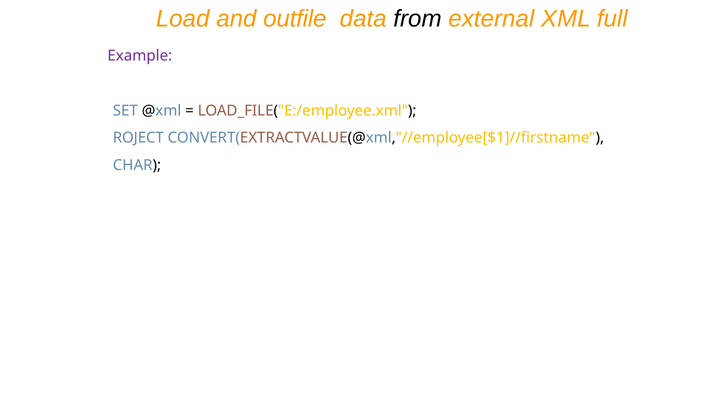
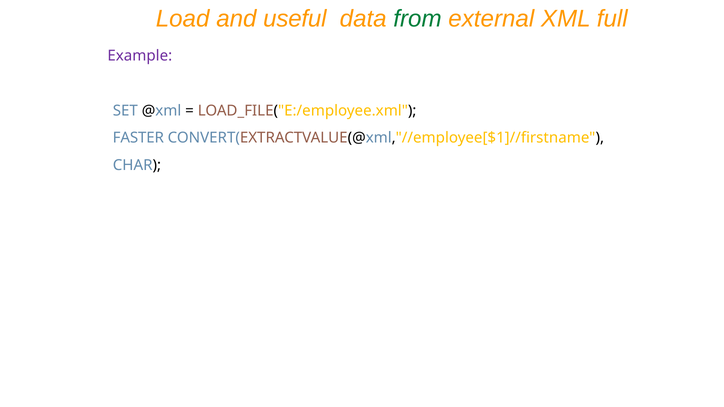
outfile: outfile -> useful
from colour: black -> green
ROJECT: ROJECT -> FASTER
